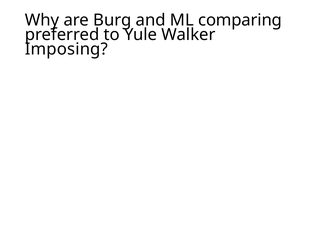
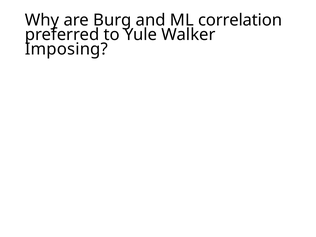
comparing: comparing -> correlation
